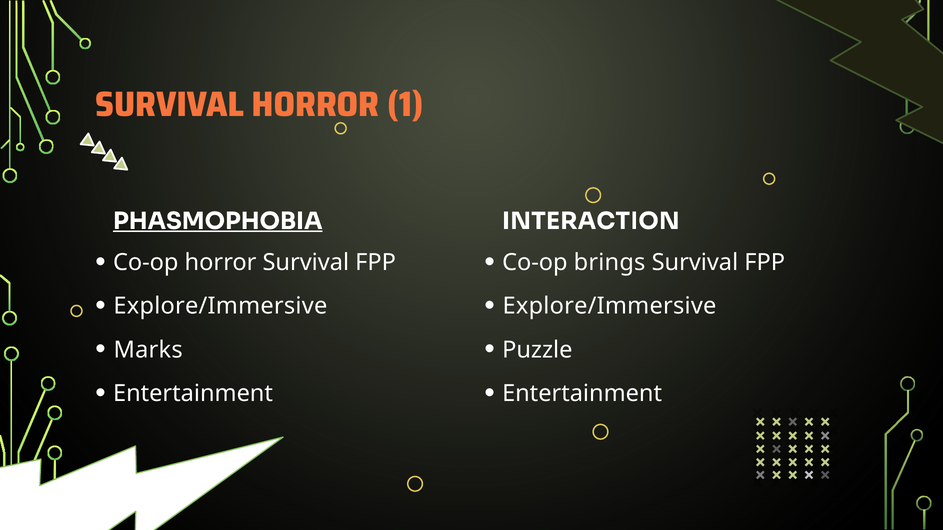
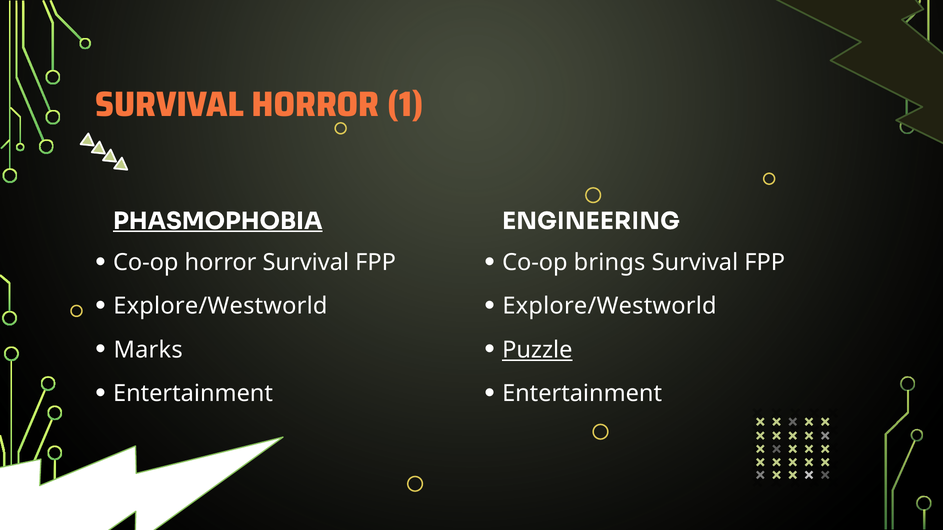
INTERACTION: INTERACTION -> ENGINEERING
Explore/Immersive at (220, 306): Explore/Immersive -> Explore/Westworld
Explore/Immersive at (609, 306): Explore/Immersive -> Explore/Westworld
Puzzle underline: none -> present
